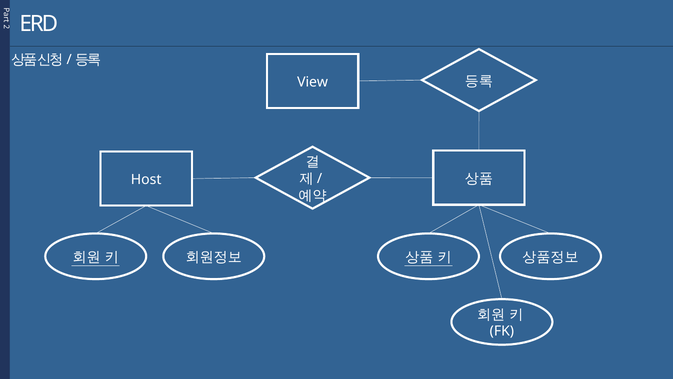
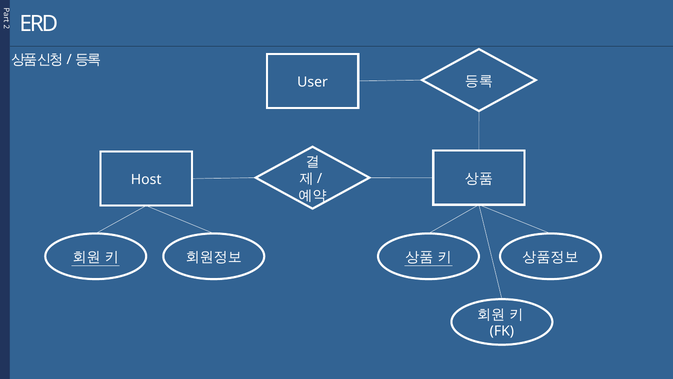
View: View -> User
